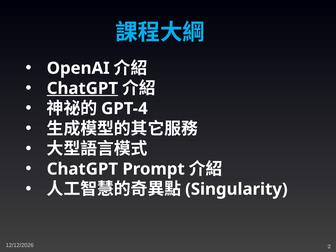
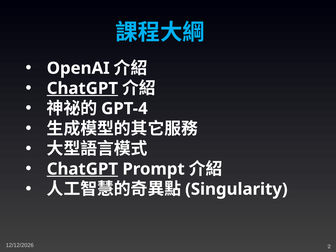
ChatGPT at (82, 169) underline: none -> present
